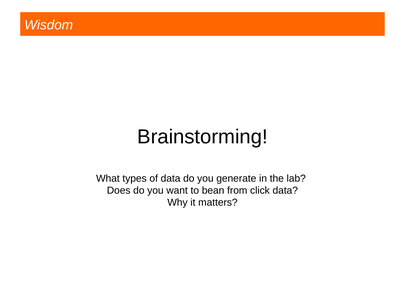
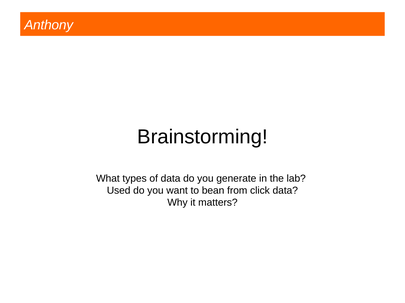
Wisdom: Wisdom -> Anthony
Does: Does -> Used
